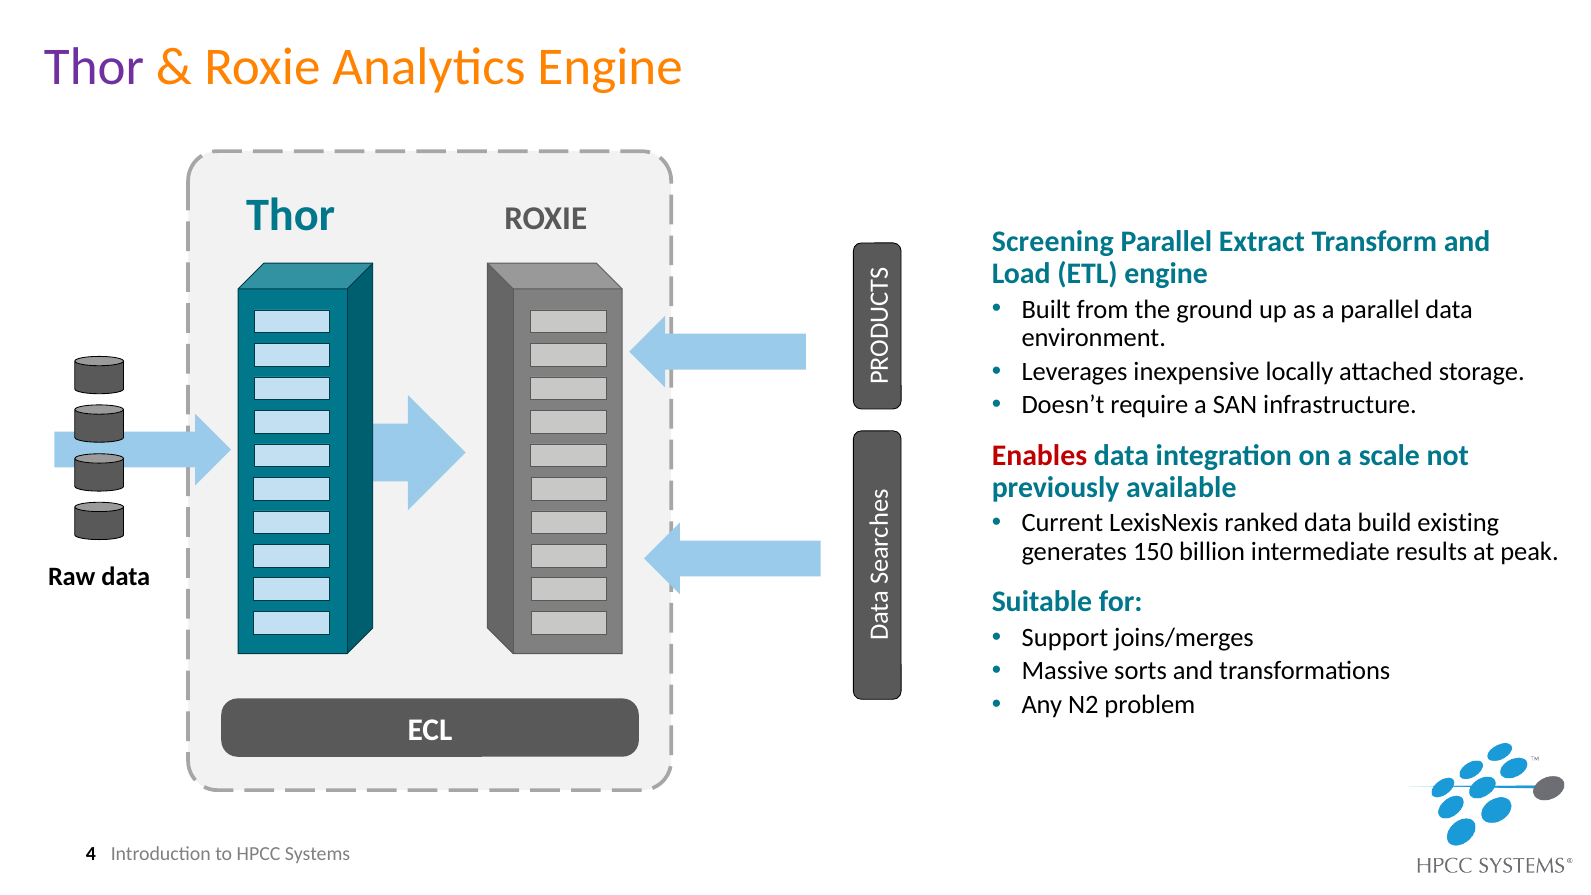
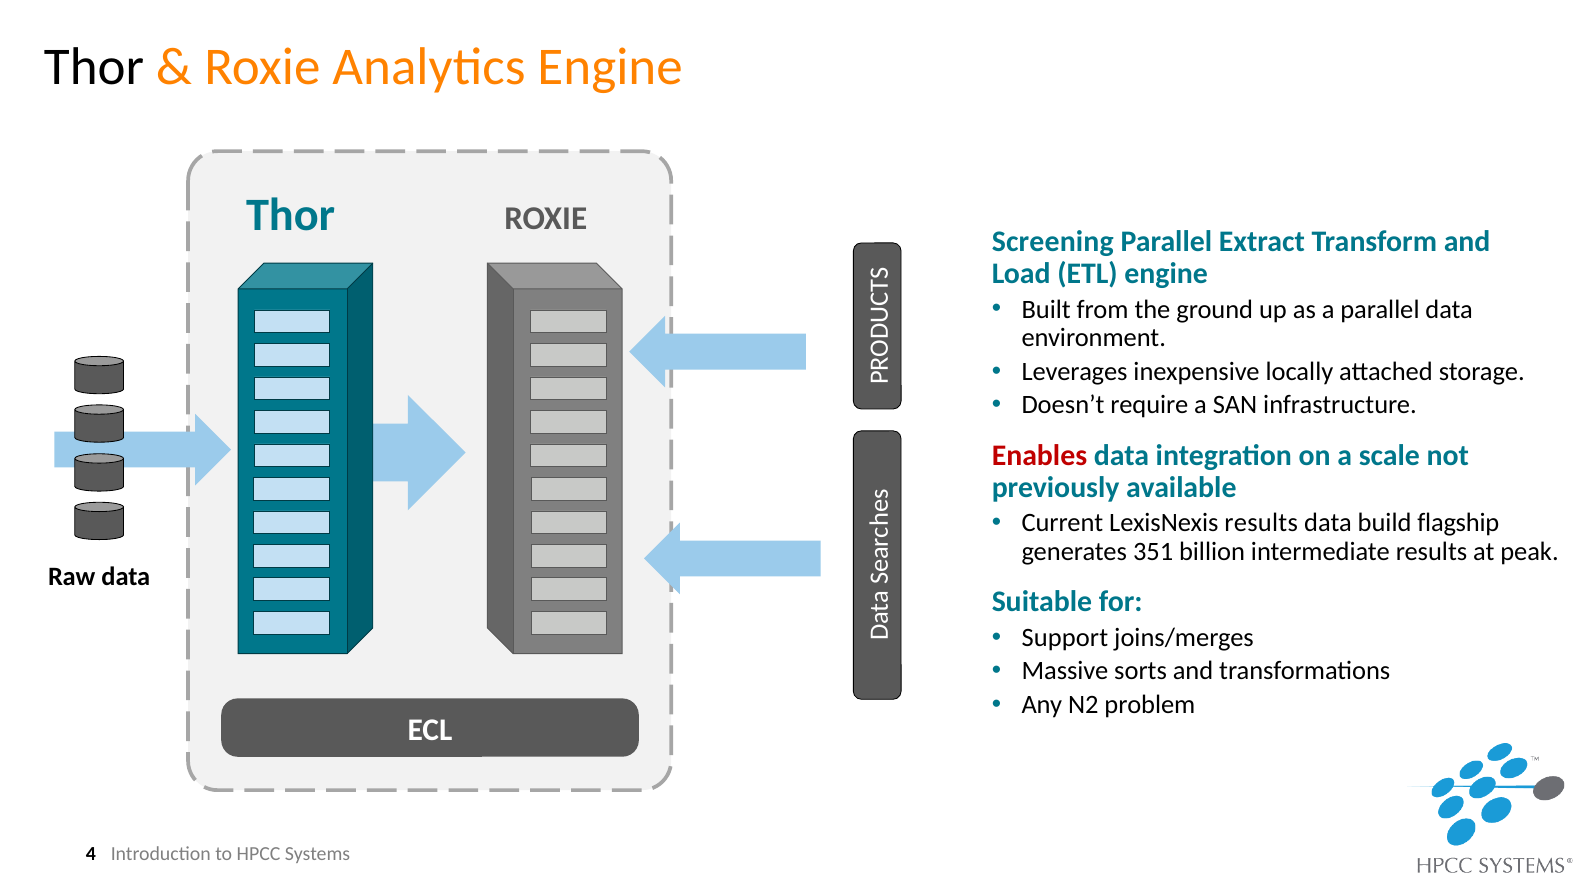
Thor at (94, 67) colour: purple -> black
LexisNexis ranked: ranked -> results
existing: existing -> flagship
150: 150 -> 351
